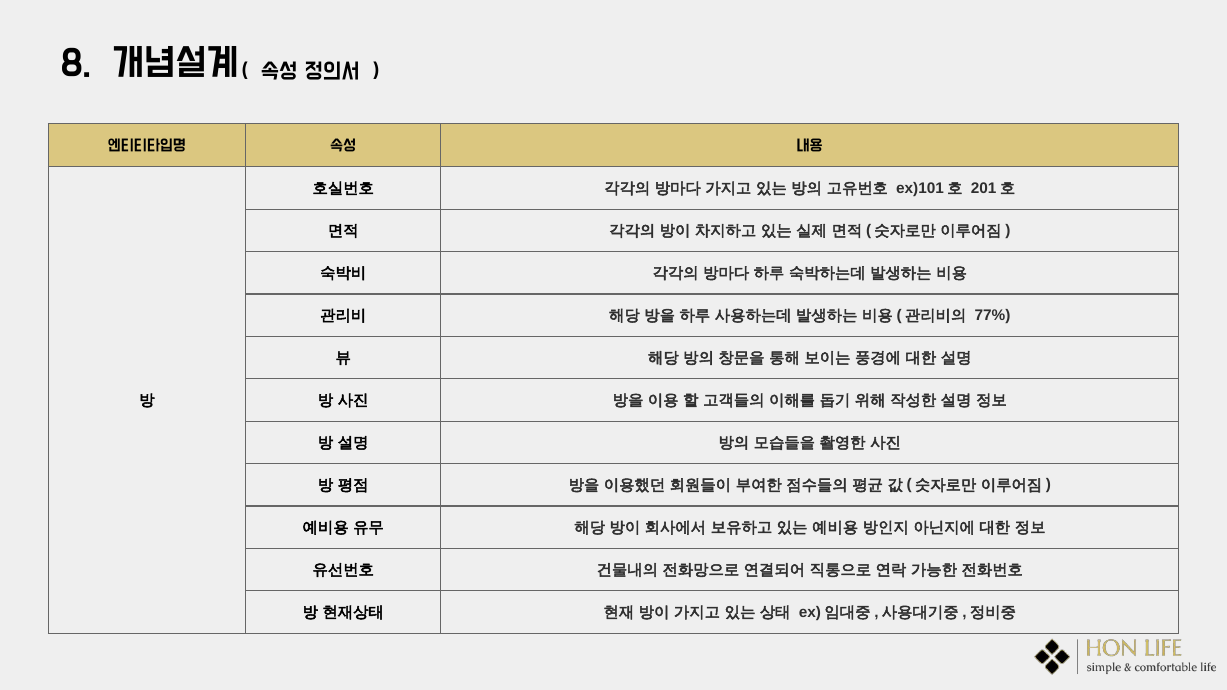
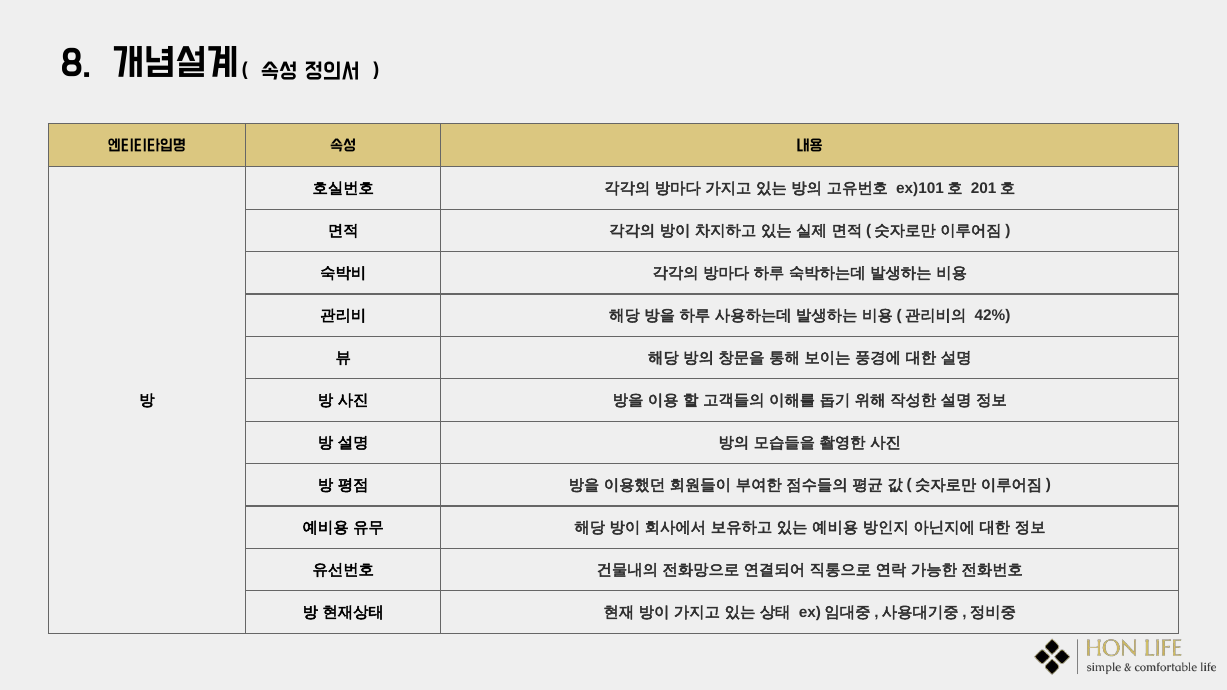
77%: 77% -> 42%
